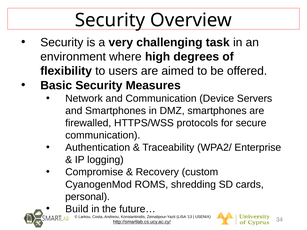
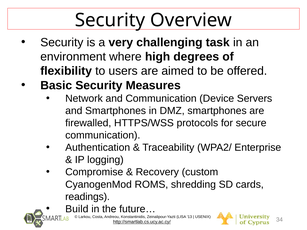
personal at (87, 197): personal -> readings
